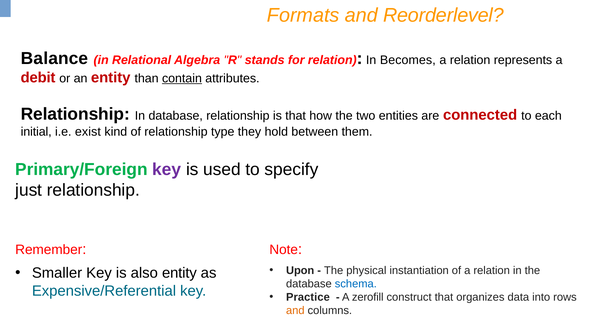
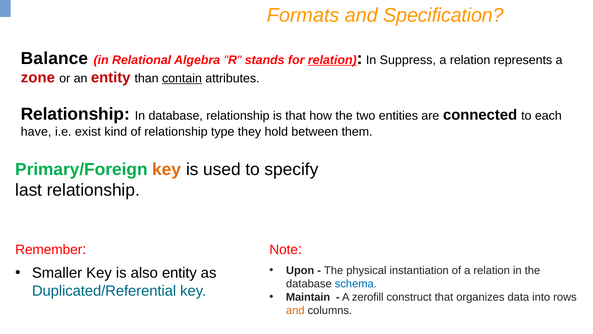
Reorderlevel: Reorderlevel -> Specification
relation at (332, 60) underline: none -> present
Becomes: Becomes -> Suppress
debit: debit -> zone
connected colour: red -> black
initial: initial -> have
key at (167, 169) colour: purple -> orange
just: just -> last
Expensive/Referential: Expensive/Referential -> Duplicated/Referential
Practice: Practice -> Maintain
